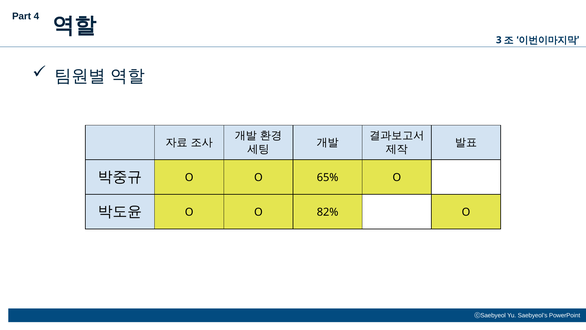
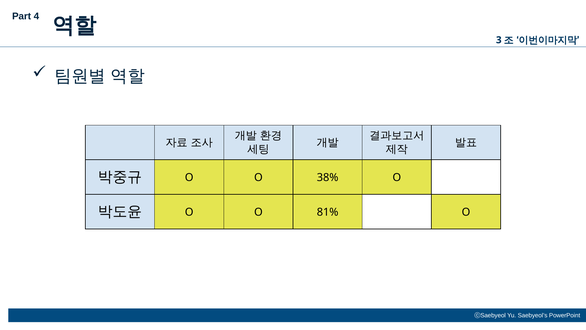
65%: 65% -> 38%
82%: 82% -> 81%
